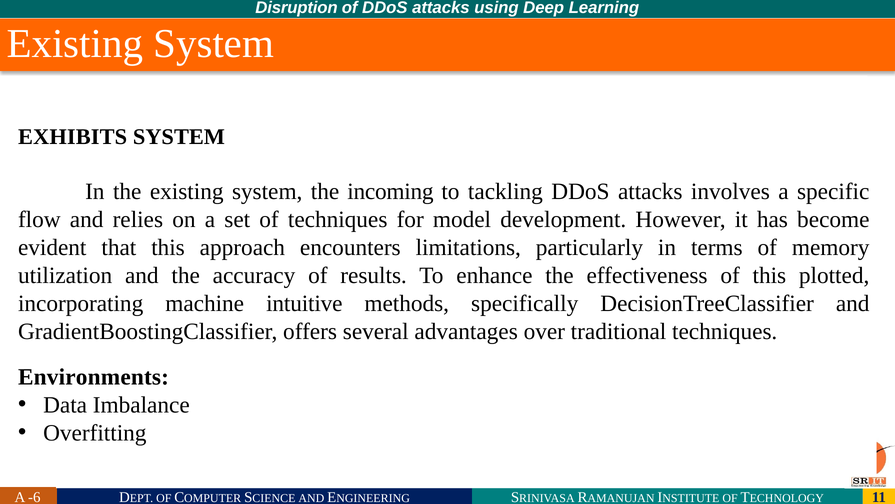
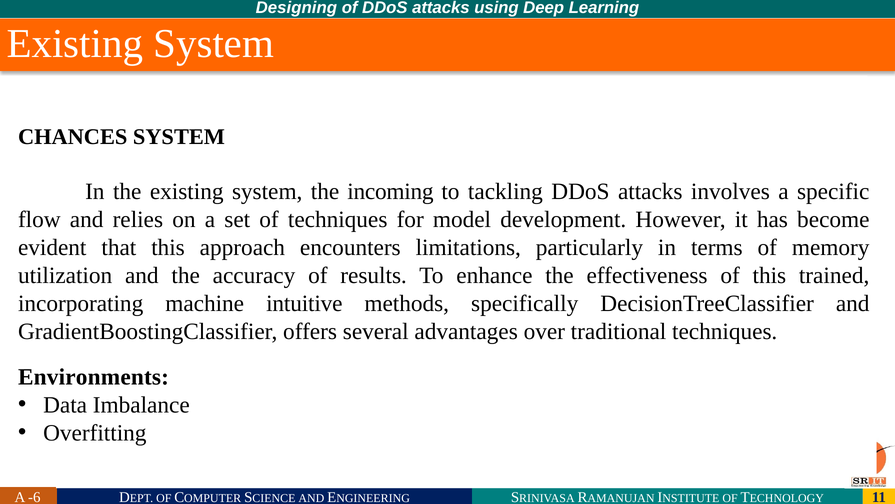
Disruption: Disruption -> Designing
EXHIBITS: EXHIBITS -> CHANCES
plotted: plotted -> trained
